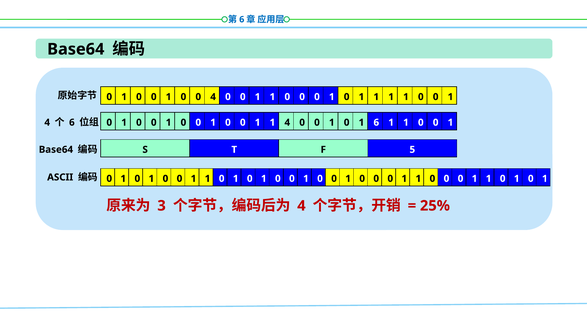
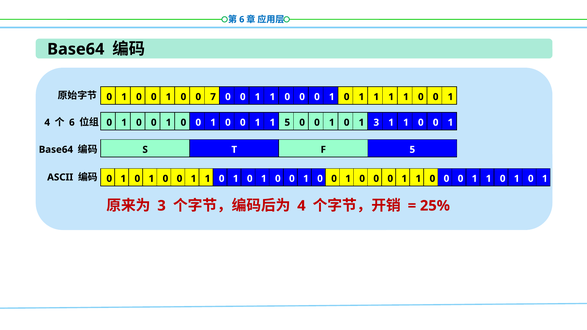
0 4: 4 -> 7
1 1 4: 4 -> 5
1 6: 6 -> 3
